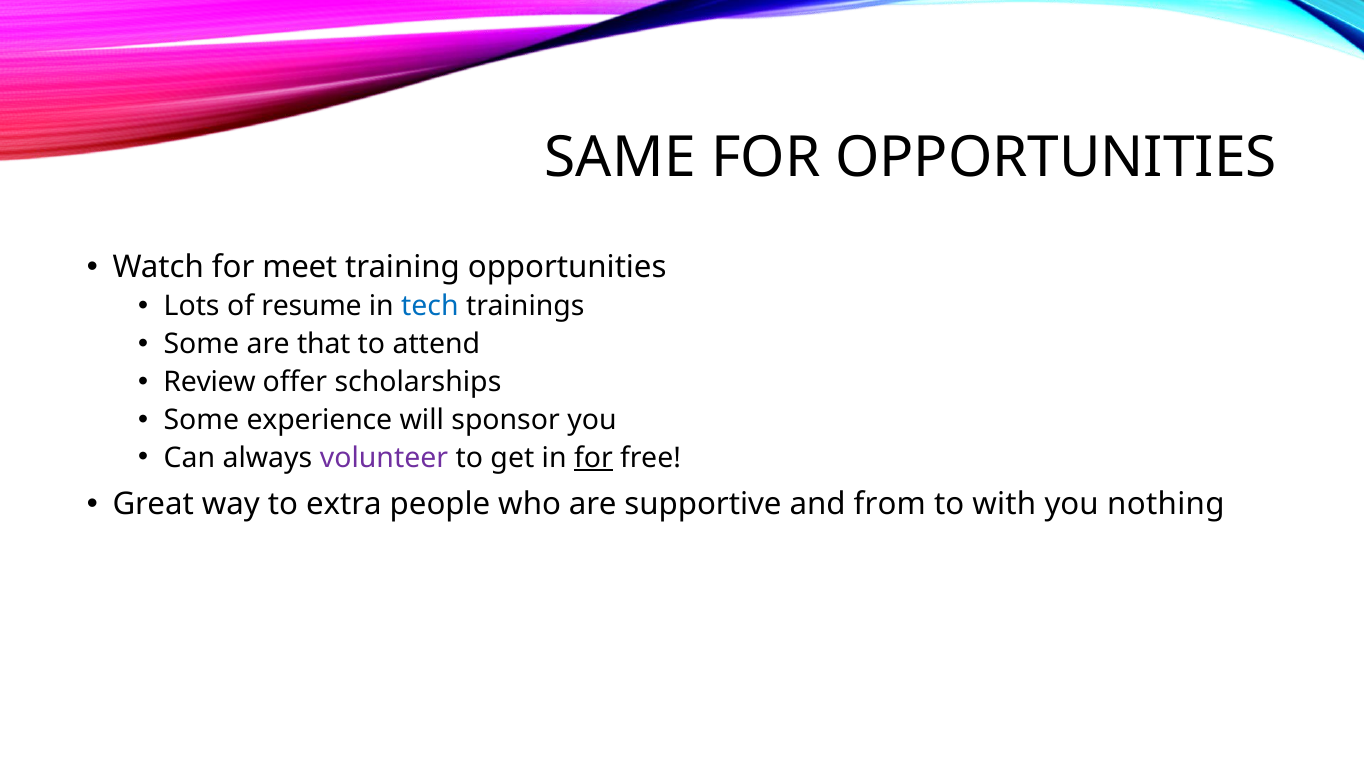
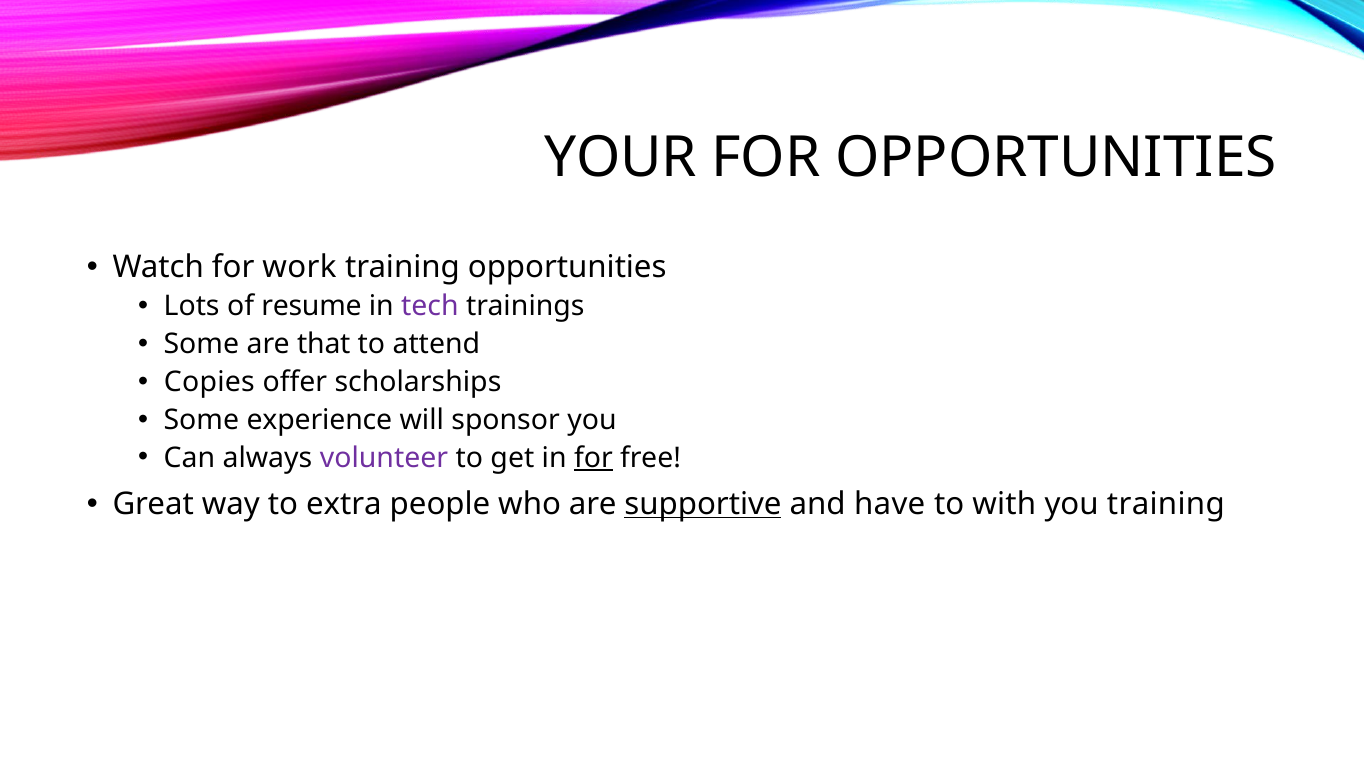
SAME: SAME -> YOUR
meet: meet -> work
tech colour: blue -> purple
Review: Review -> Copies
supportive underline: none -> present
from: from -> have
you nothing: nothing -> training
